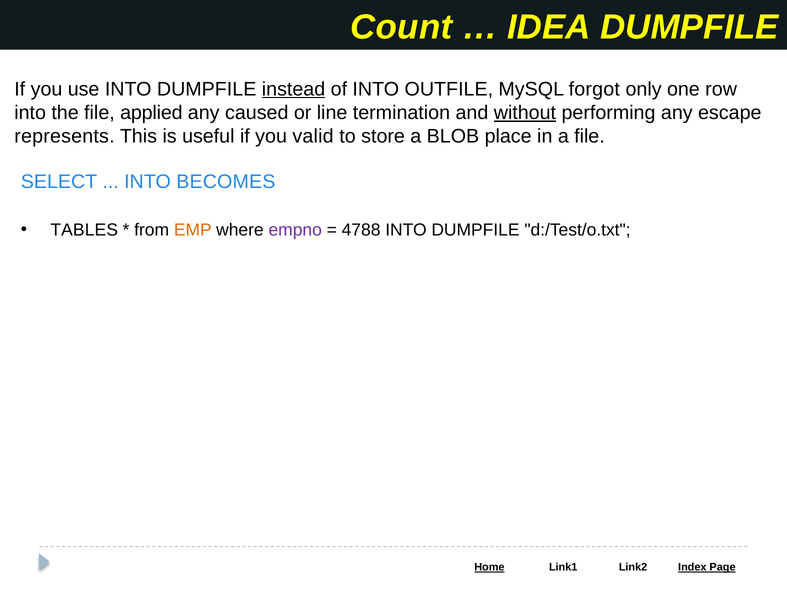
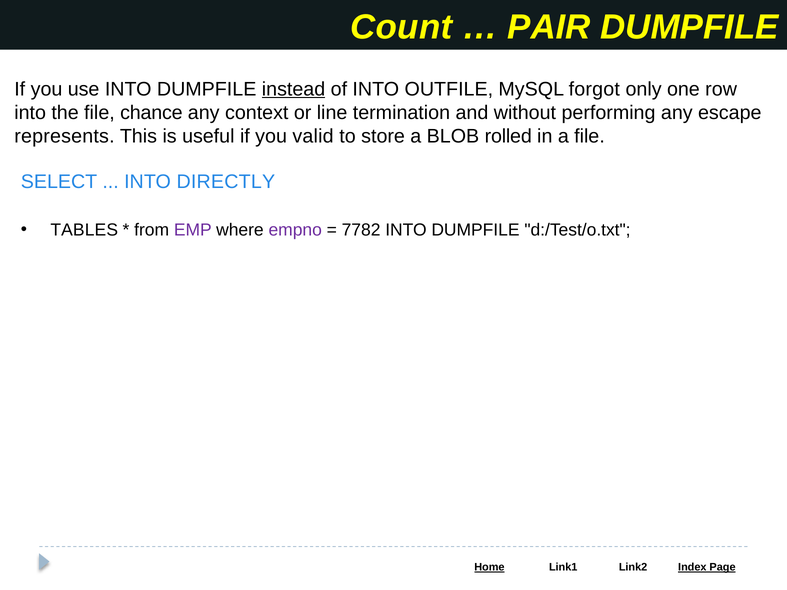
IDEA: IDEA -> PAIR
applied: applied -> chance
caused: caused -> context
without underline: present -> none
place: place -> rolled
BECOMES: BECOMES -> DIRECTLY
EMP colour: orange -> purple
4788: 4788 -> 7782
